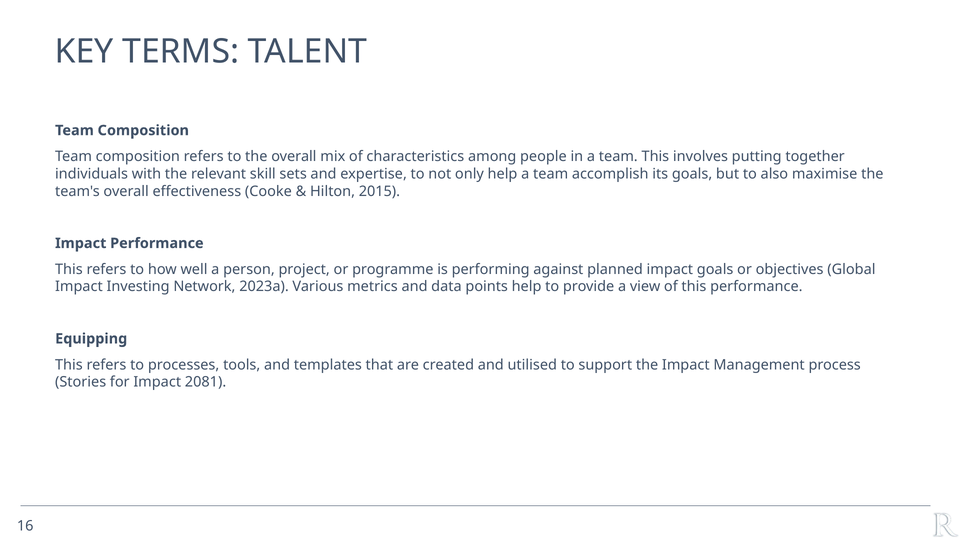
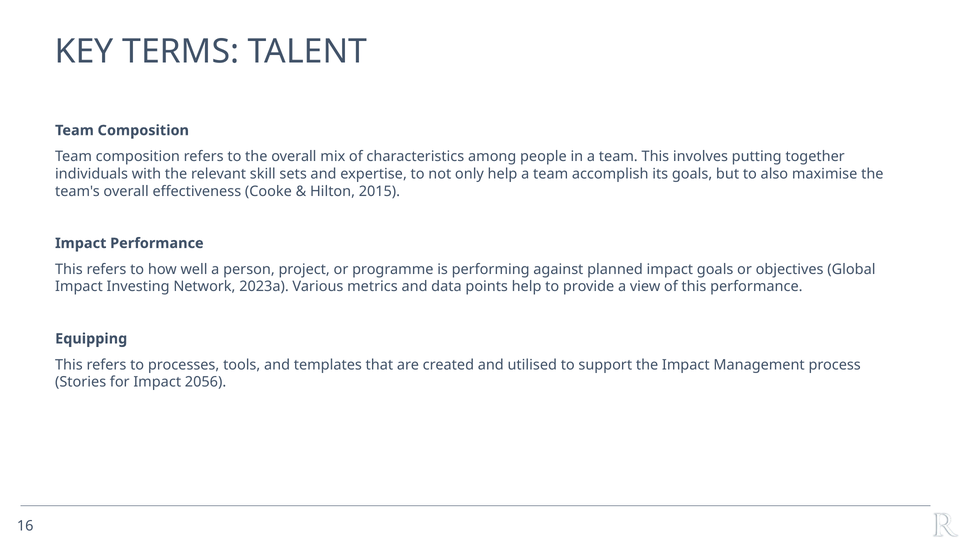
2081: 2081 -> 2056
